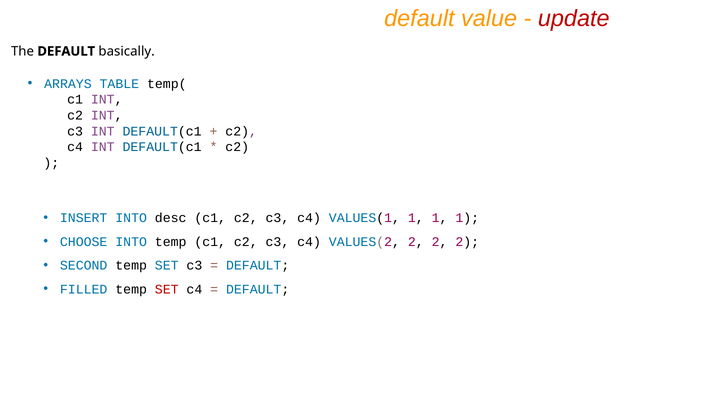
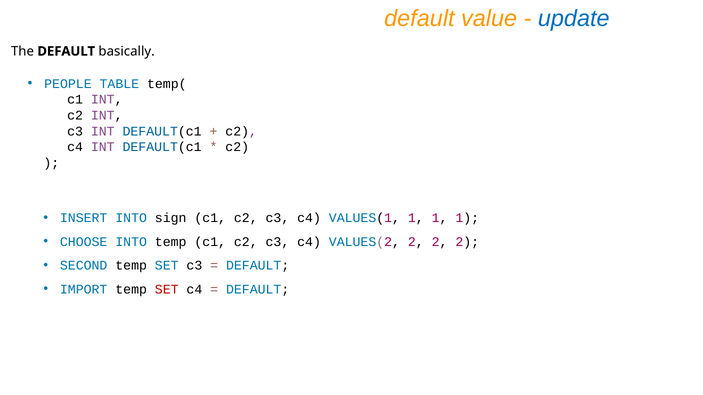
update colour: red -> blue
ARRAYS: ARRAYS -> PEOPLE
desc: desc -> sign
FILLED: FILLED -> IMPORT
